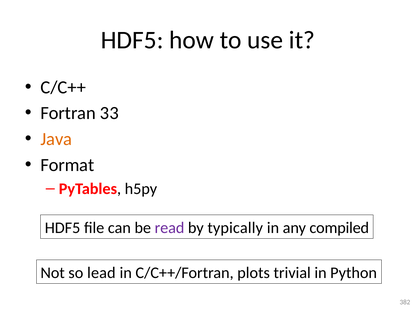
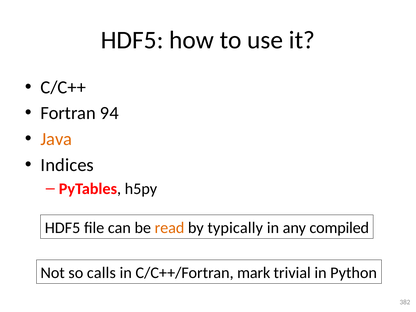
33: 33 -> 94
Format: Format -> Indices
read colour: purple -> orange
lead: lead -> calls
plots: plots -> mark
